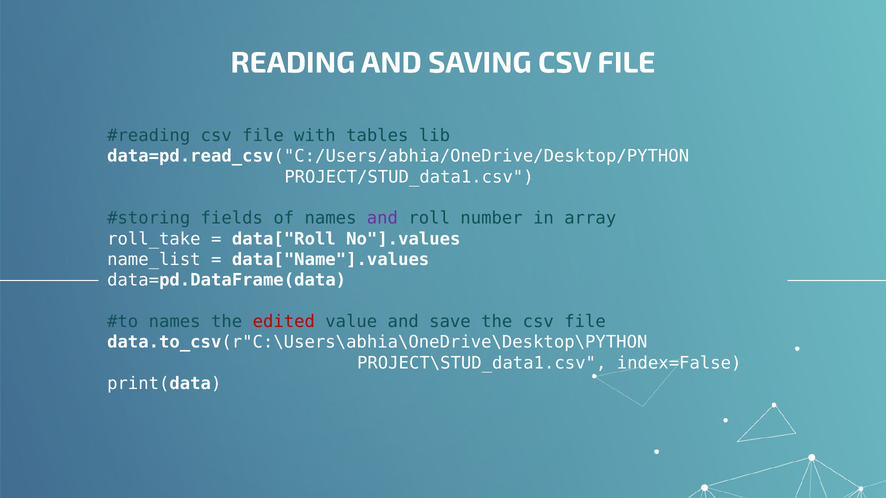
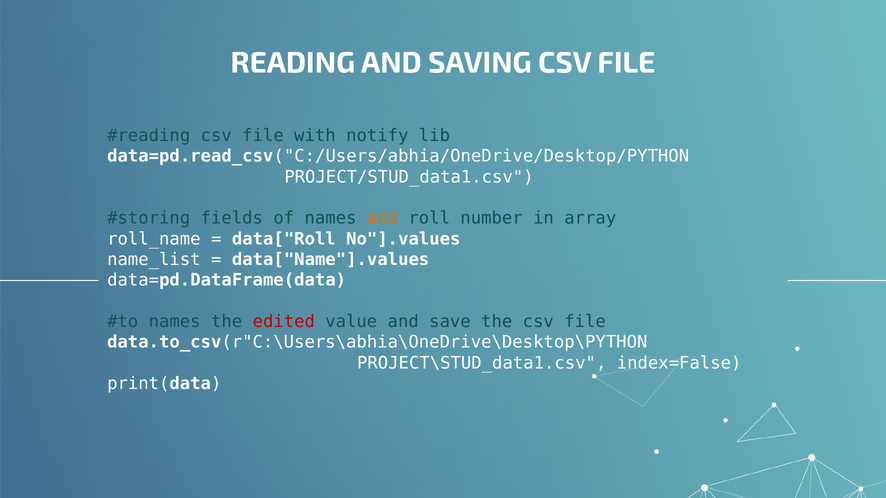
tables: tables -> notify
and at (382, 218) colour: purple -> orange
roll_take: roll_take -> roll_name
